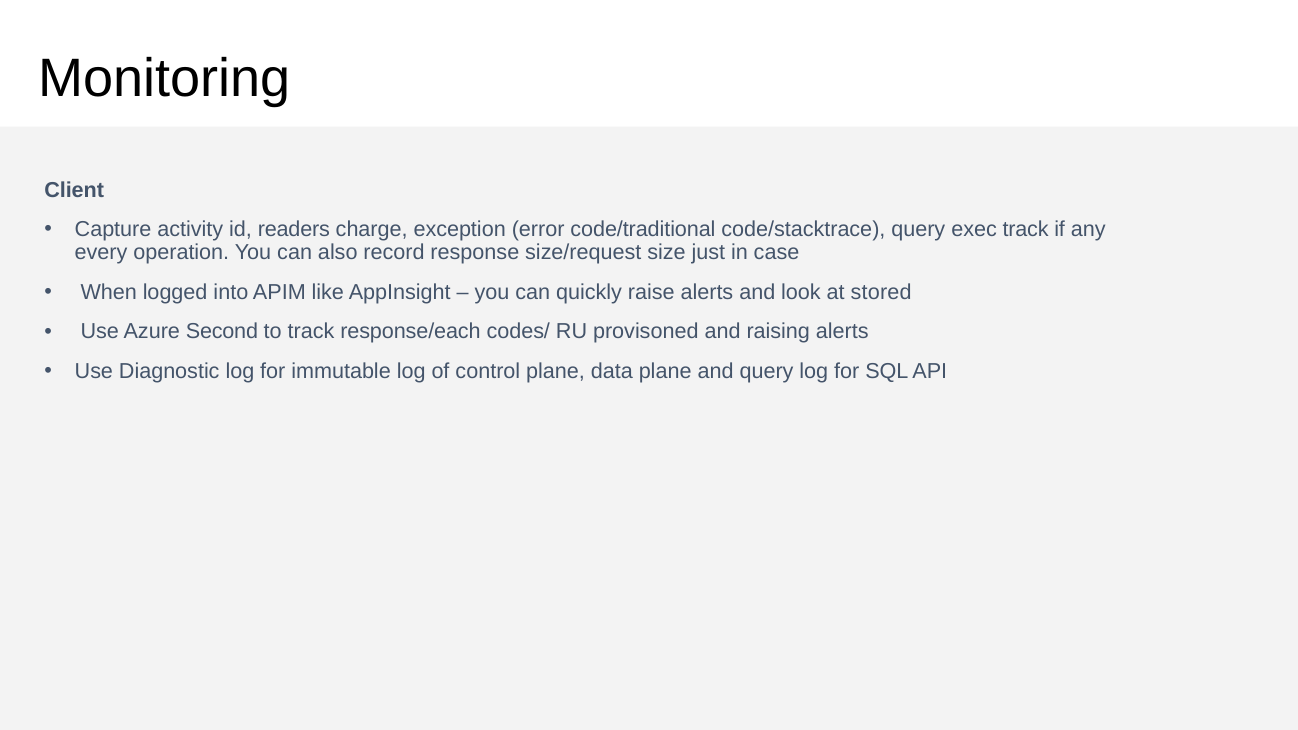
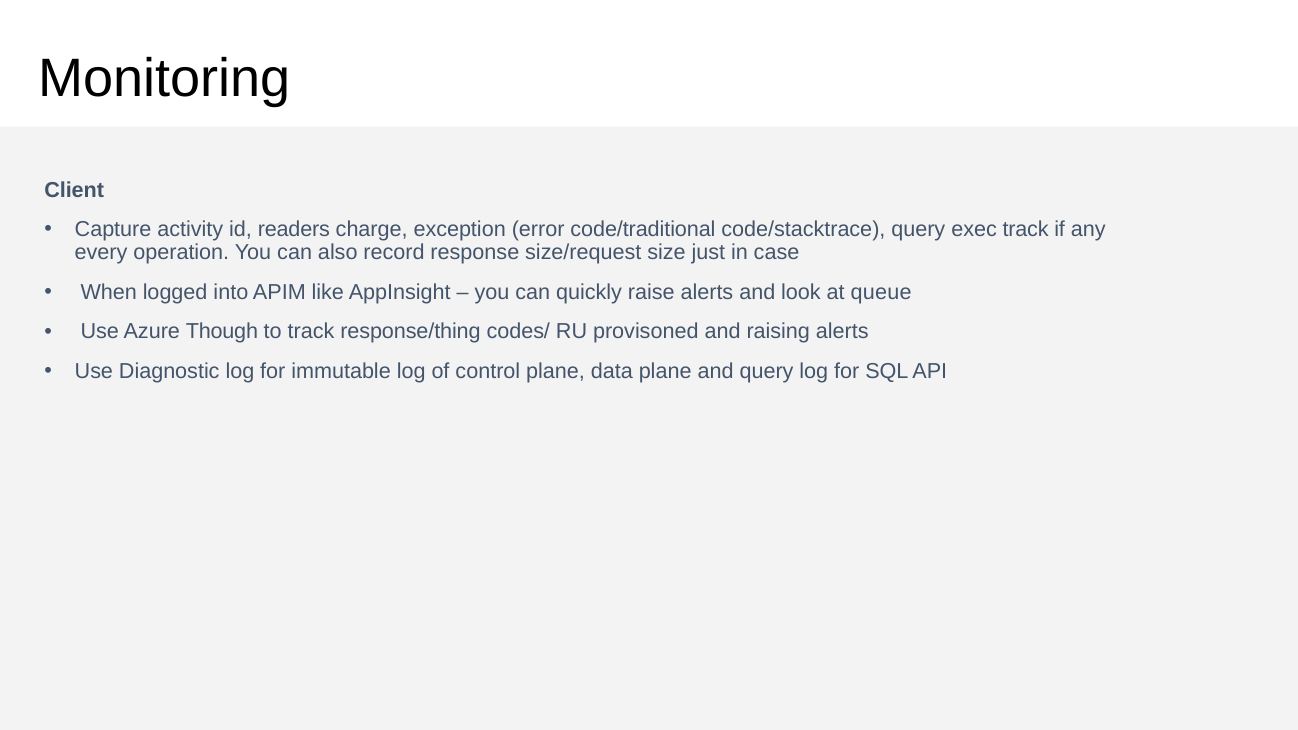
stored: stored -> queue
Second: Second -> Though
response/each: response/each -> response/thing
